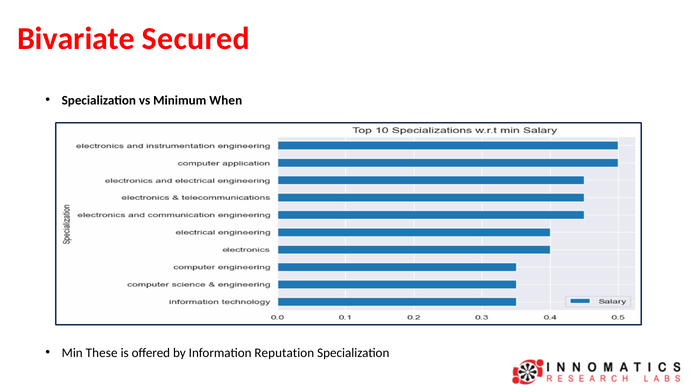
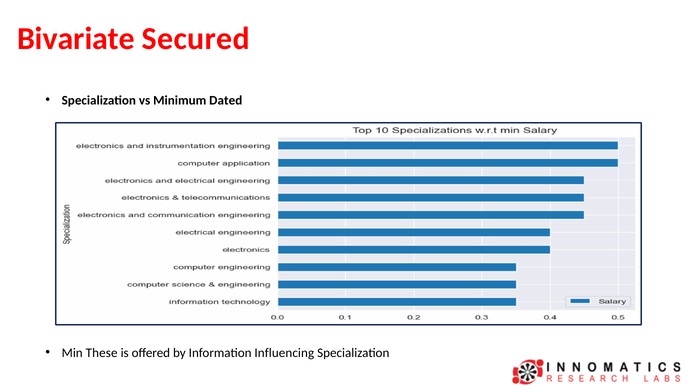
When: When -> Dated
Reputation: Reputation -> Influencing
